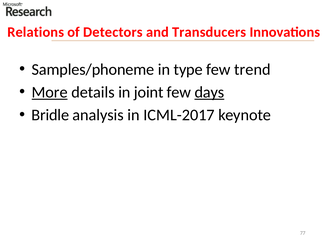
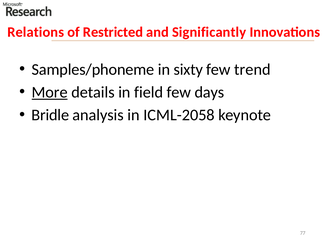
Detectors: Detectors -> Restricted
Transducers: Transducers -> Significantly
type: type -> sixty
joint: joint -> field
days underline: present -> none
ICML-2017: ICML-2017 -> ICML-2058
